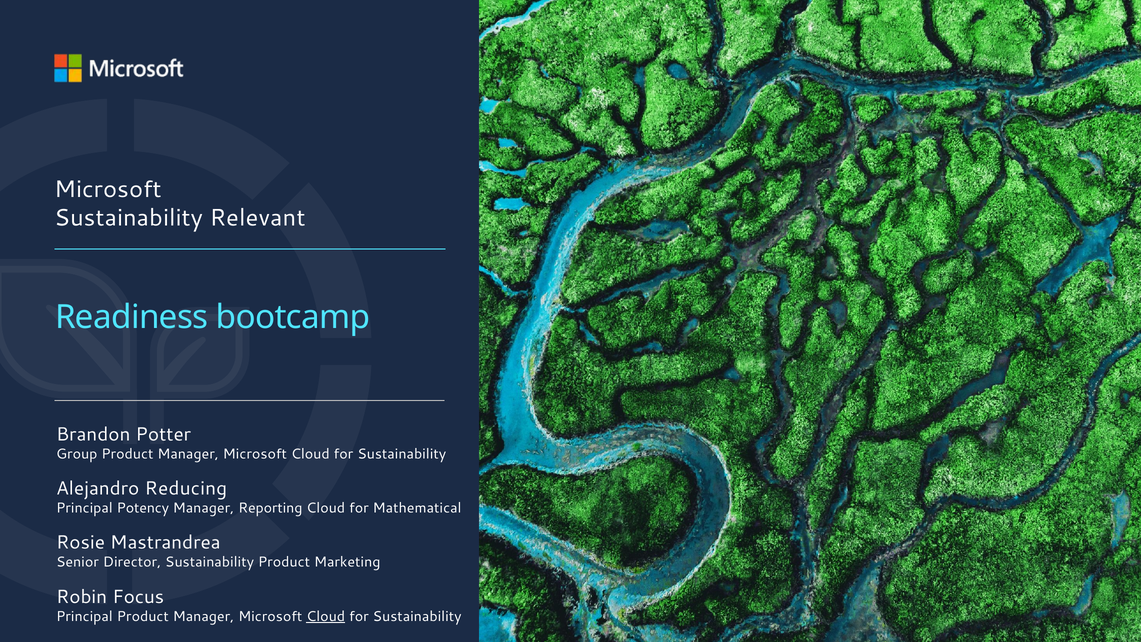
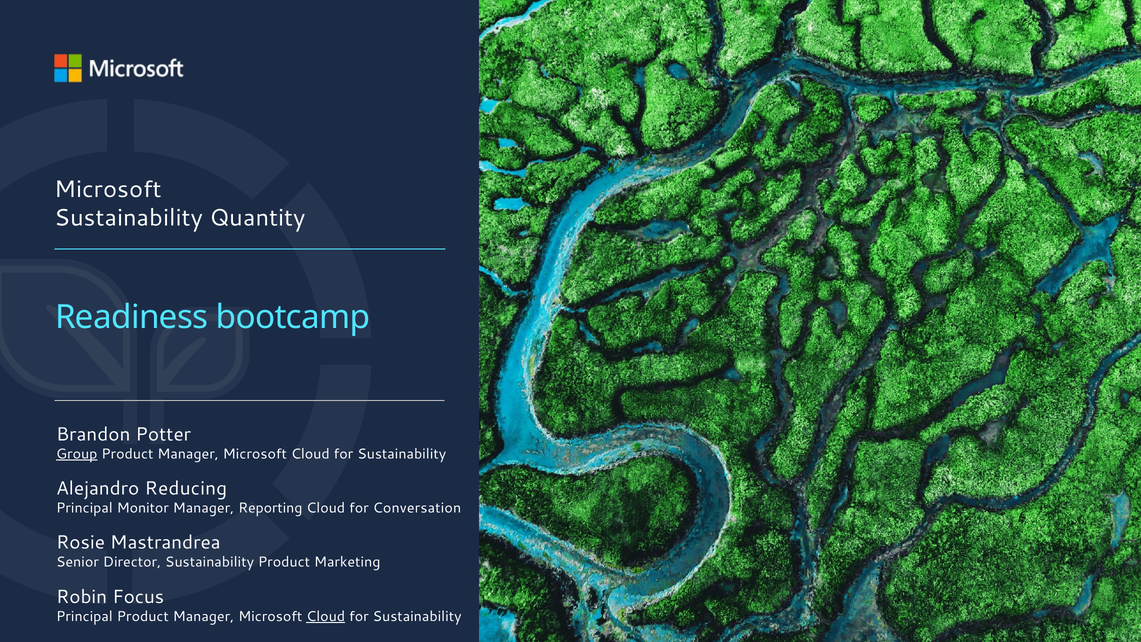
Relevant: Relevant -> Quantity
Group underline: none -> present
Potency: Potency -> Monitor
Mathematical: Mathematical -> Conversation
